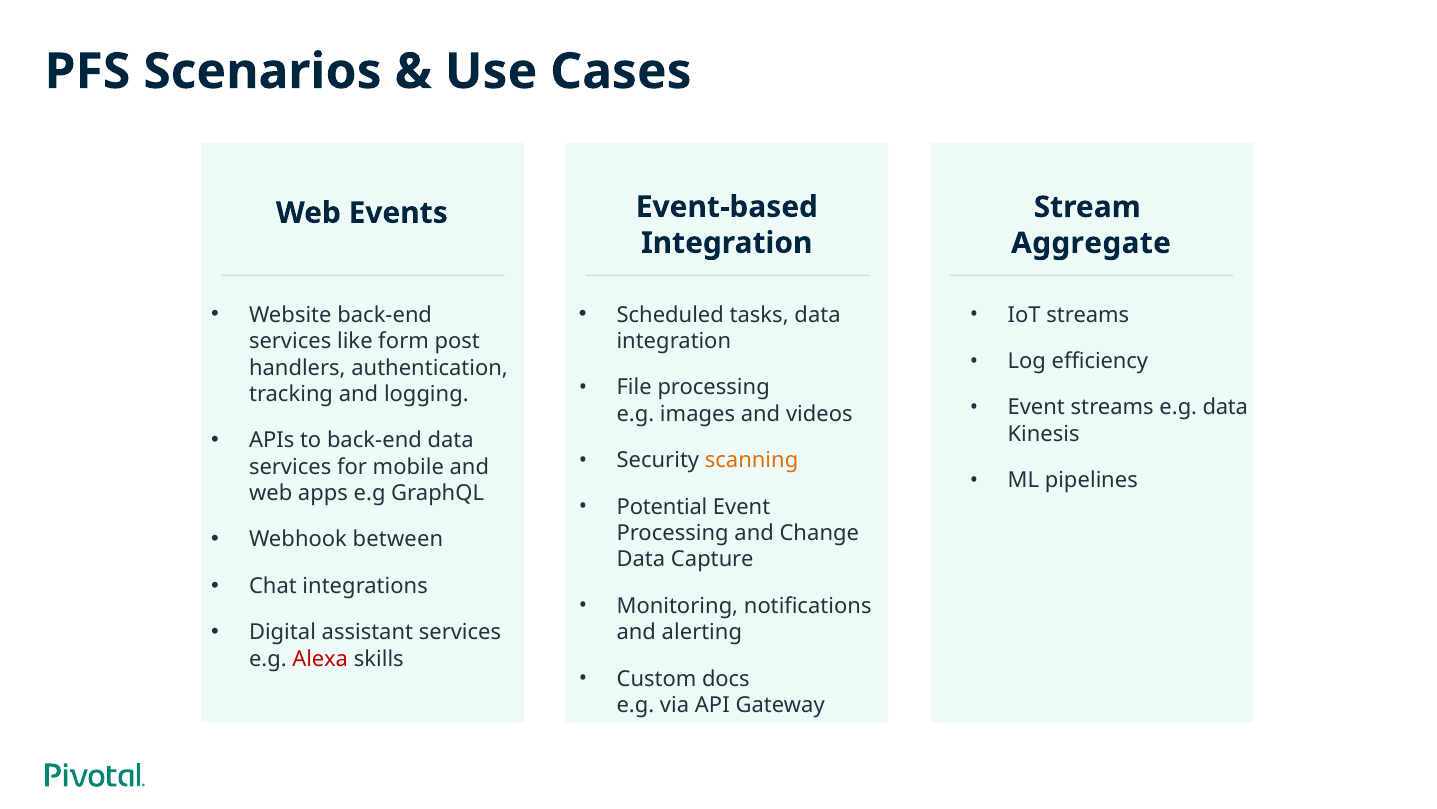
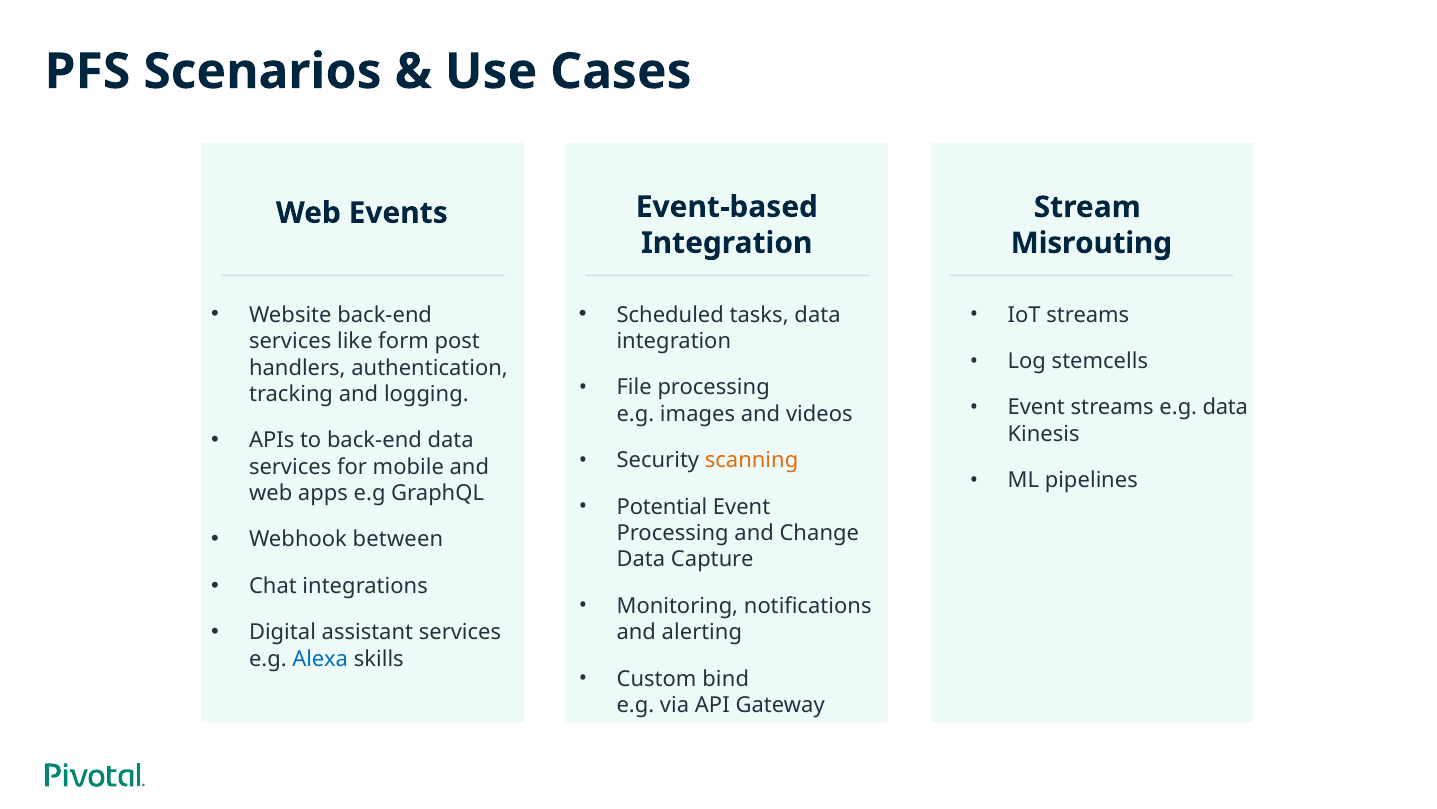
Aggregate: Aggregate -> Misrouting
efficiency: efficiency -> stemcells
Alexa colour: red -> blue
docs: docs -> bind
